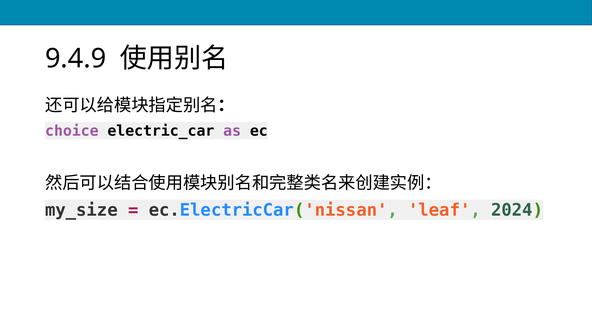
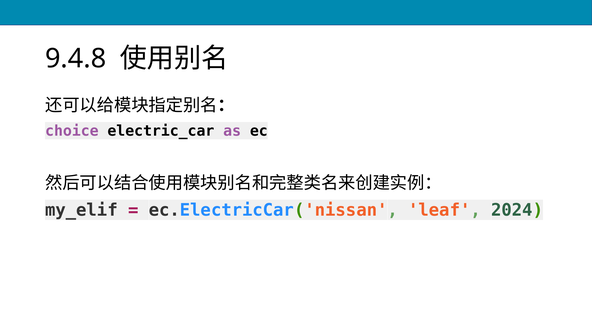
9.4.9: 9.4.9 -> 9.4.8
my_size: my_size -> my_elif
